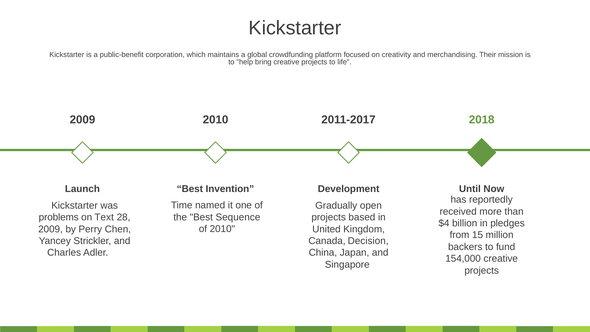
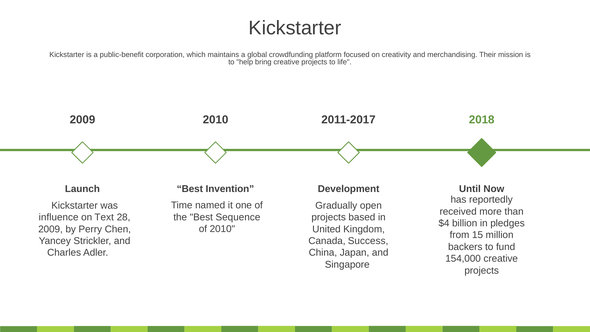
problems: problems -> influence
Decision: Decision -> Success
